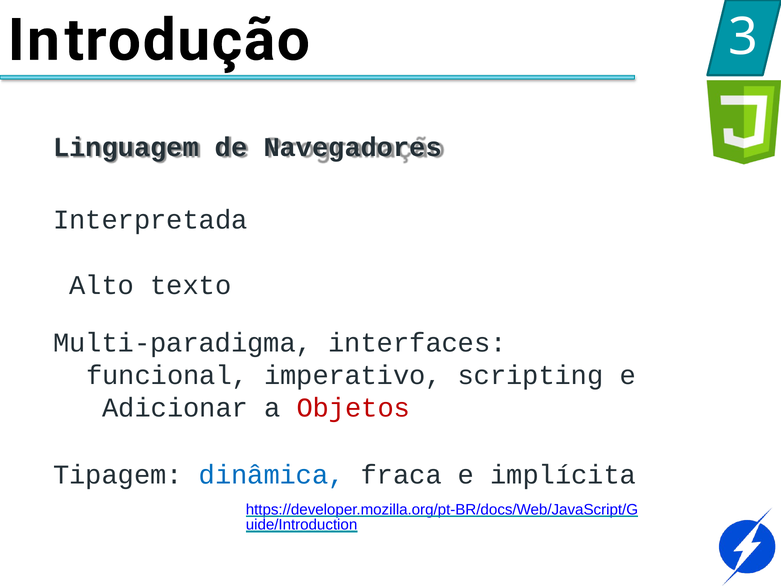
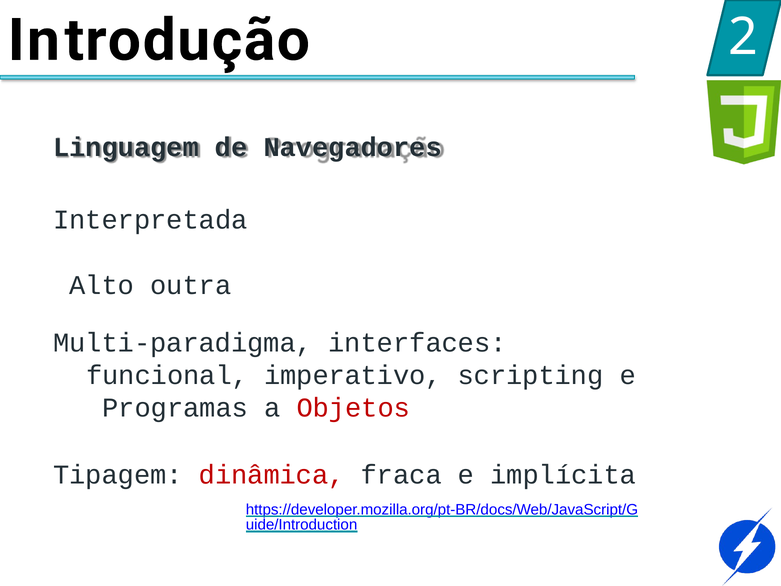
3: 3 -> 2
texto: texto -> outra
Adicionar: Adicionar -> Programas
dinâmica colour: blue -> red
